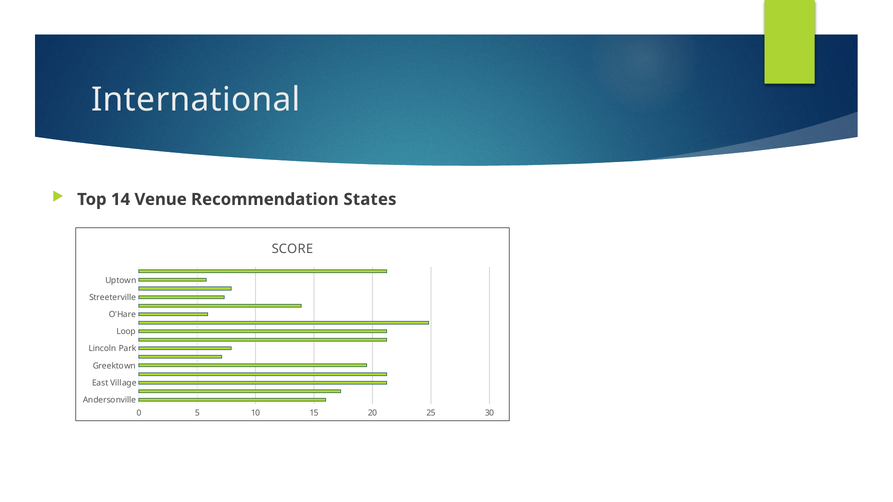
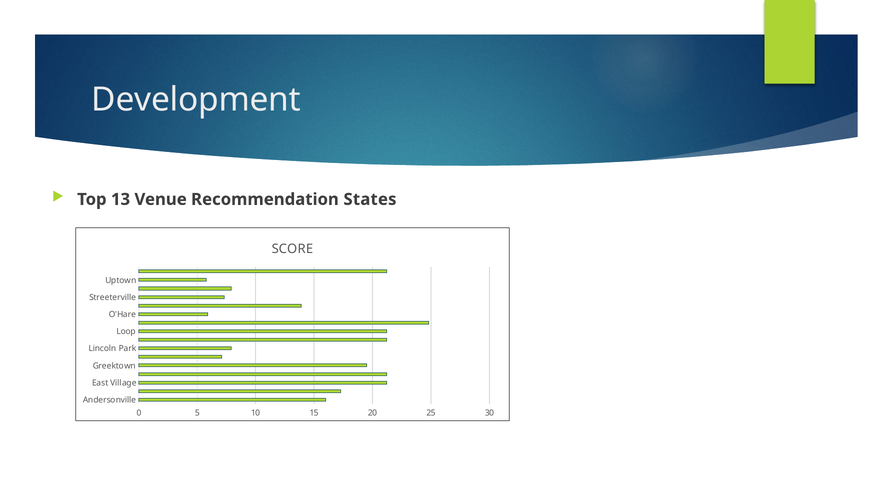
International: International -> Development
14: 14 -> 13
